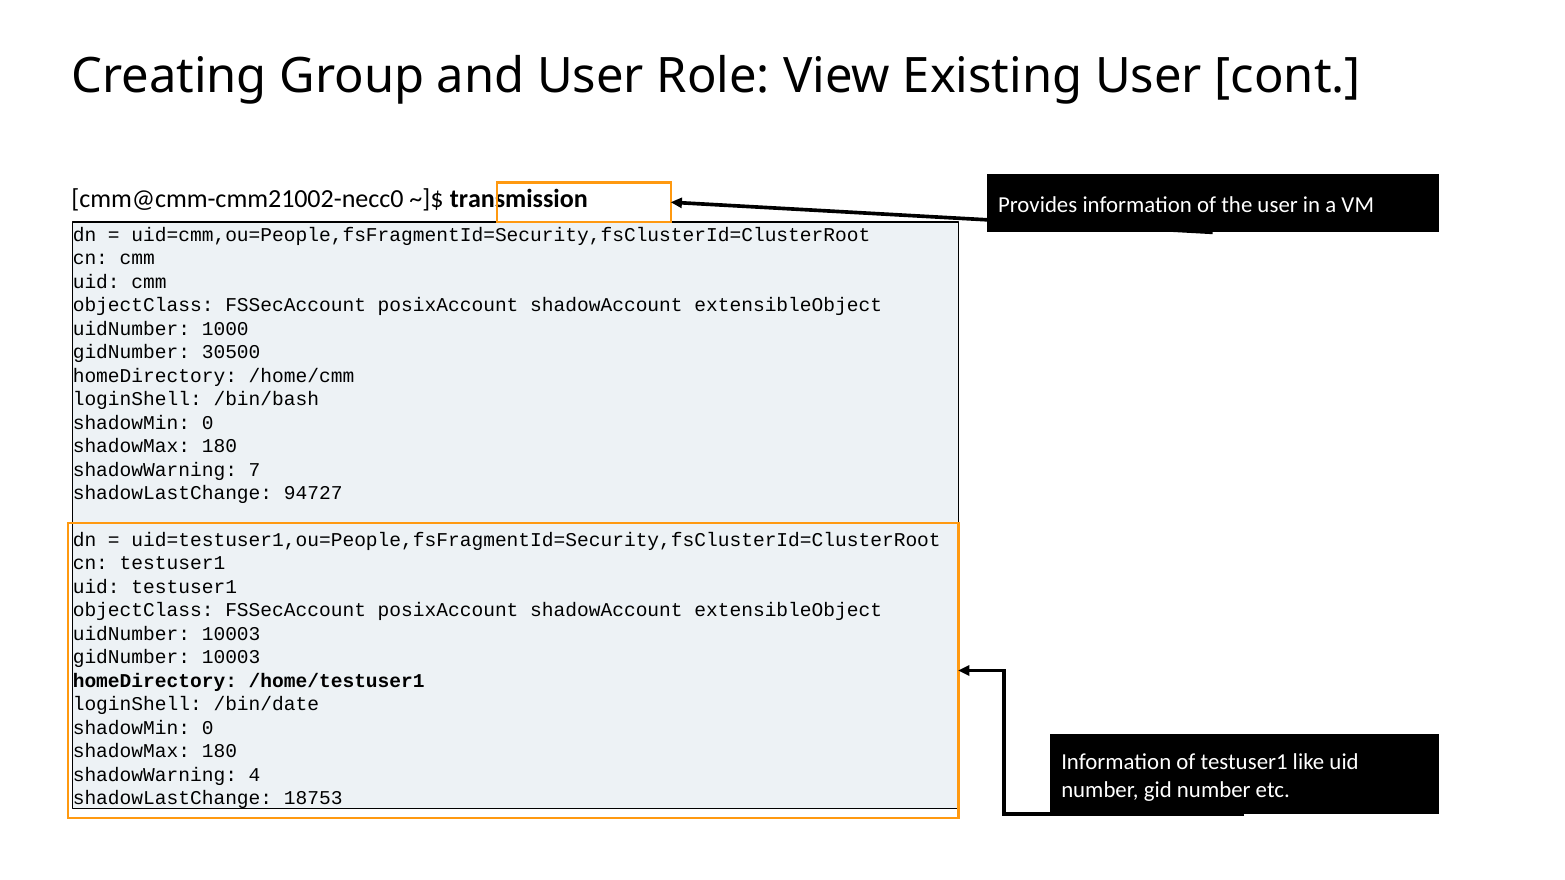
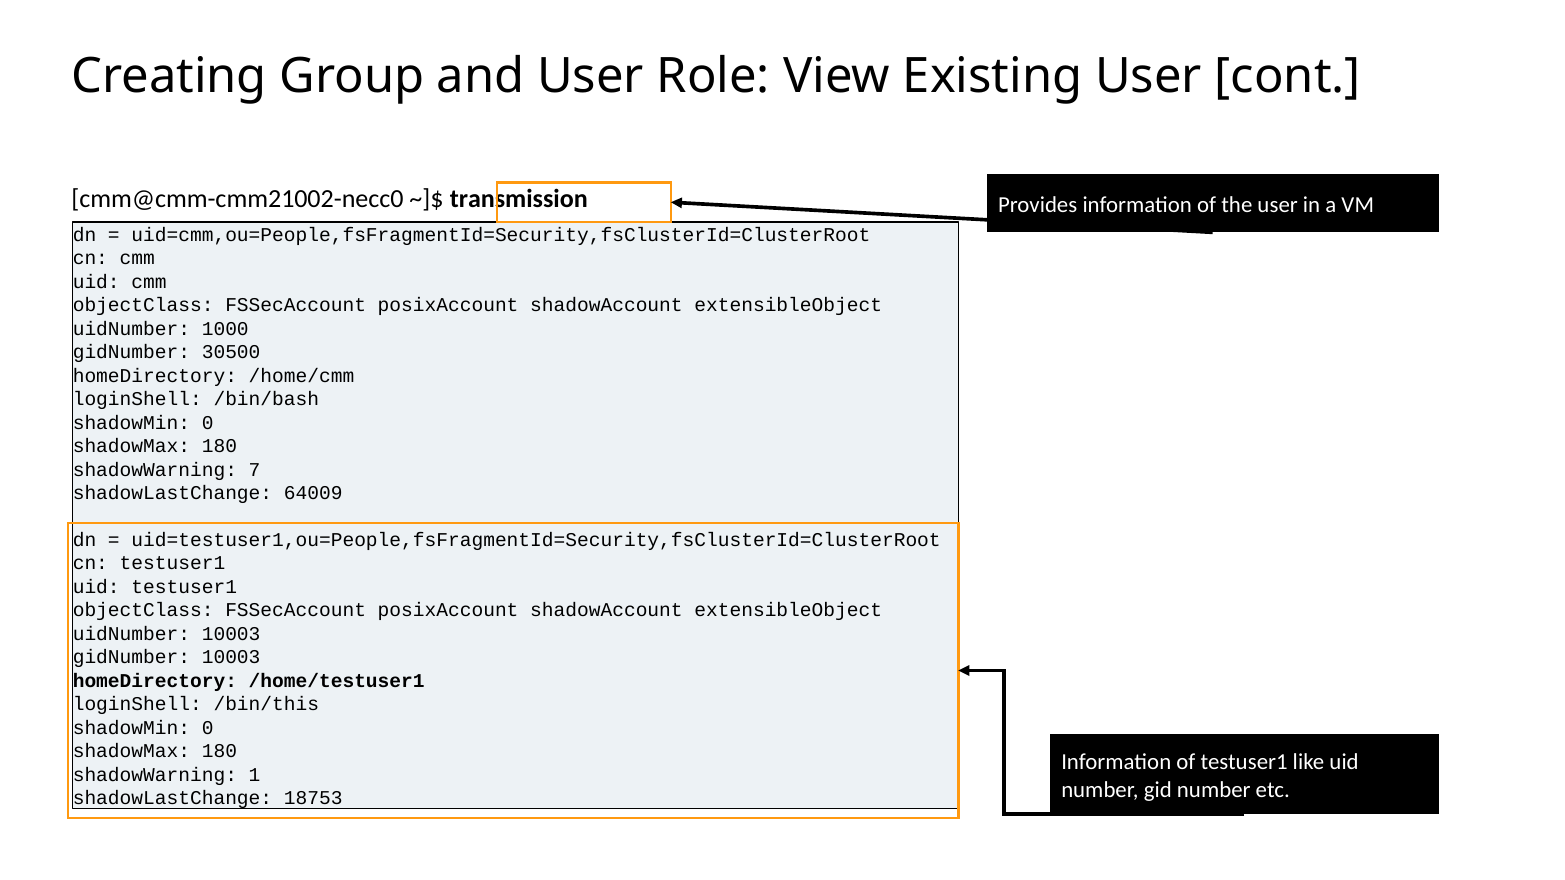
94727: 94727 -> 64009
/bin/date: /bin/date -> /bin/this
4: 4 -> 1
